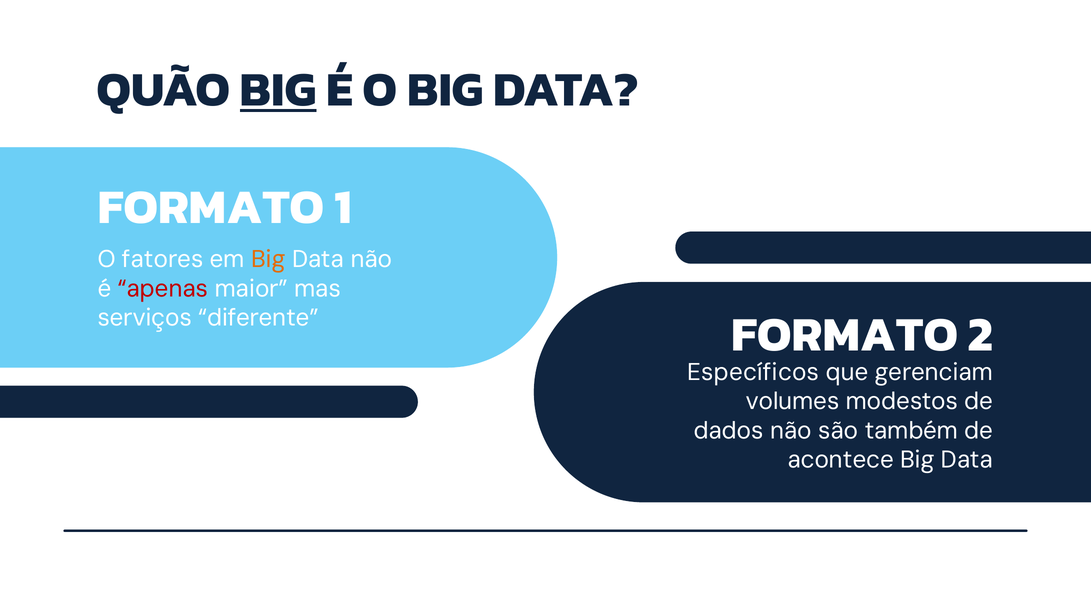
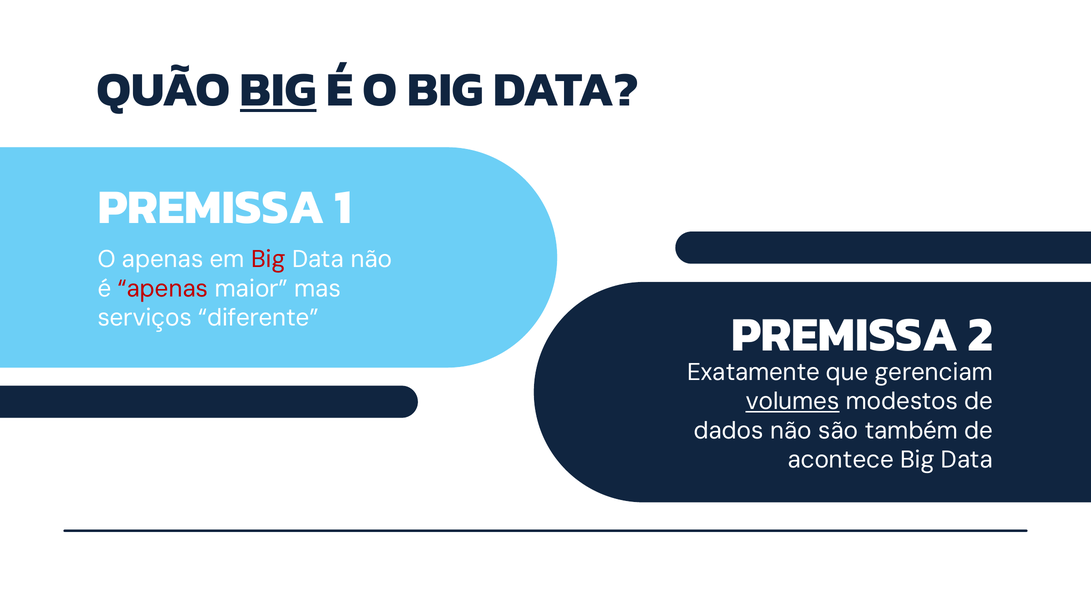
FORMATO at (211, 207): FORMATO -> PREMISSA
O fatores: fatores -> apenas
Big at (268, 259) colour: orange -> red
FORMATO at (845, 335): FORMATO -> PREMISSA
Específicos: Específicos -> Exatamente
volumes underline: none -> present
